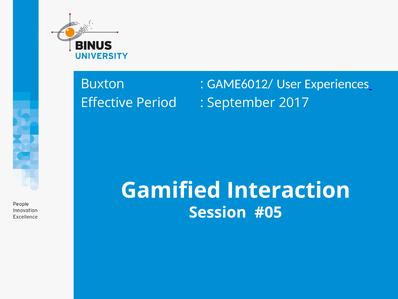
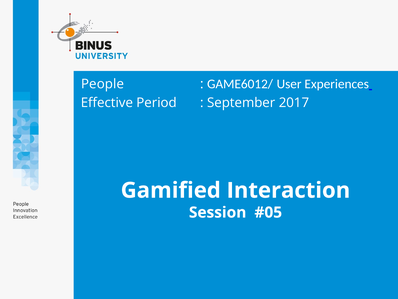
Buxton: Buxton -> People
